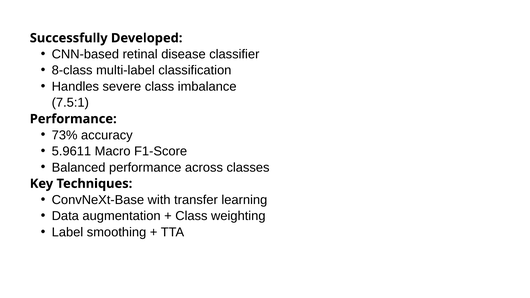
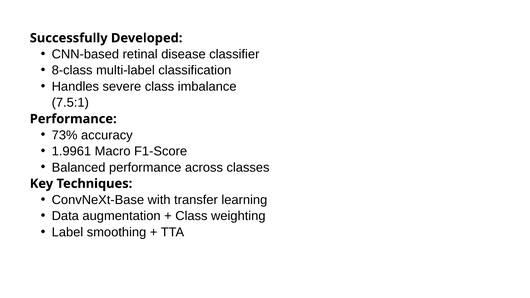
5.9611: 5.9611 -> 1.9961
